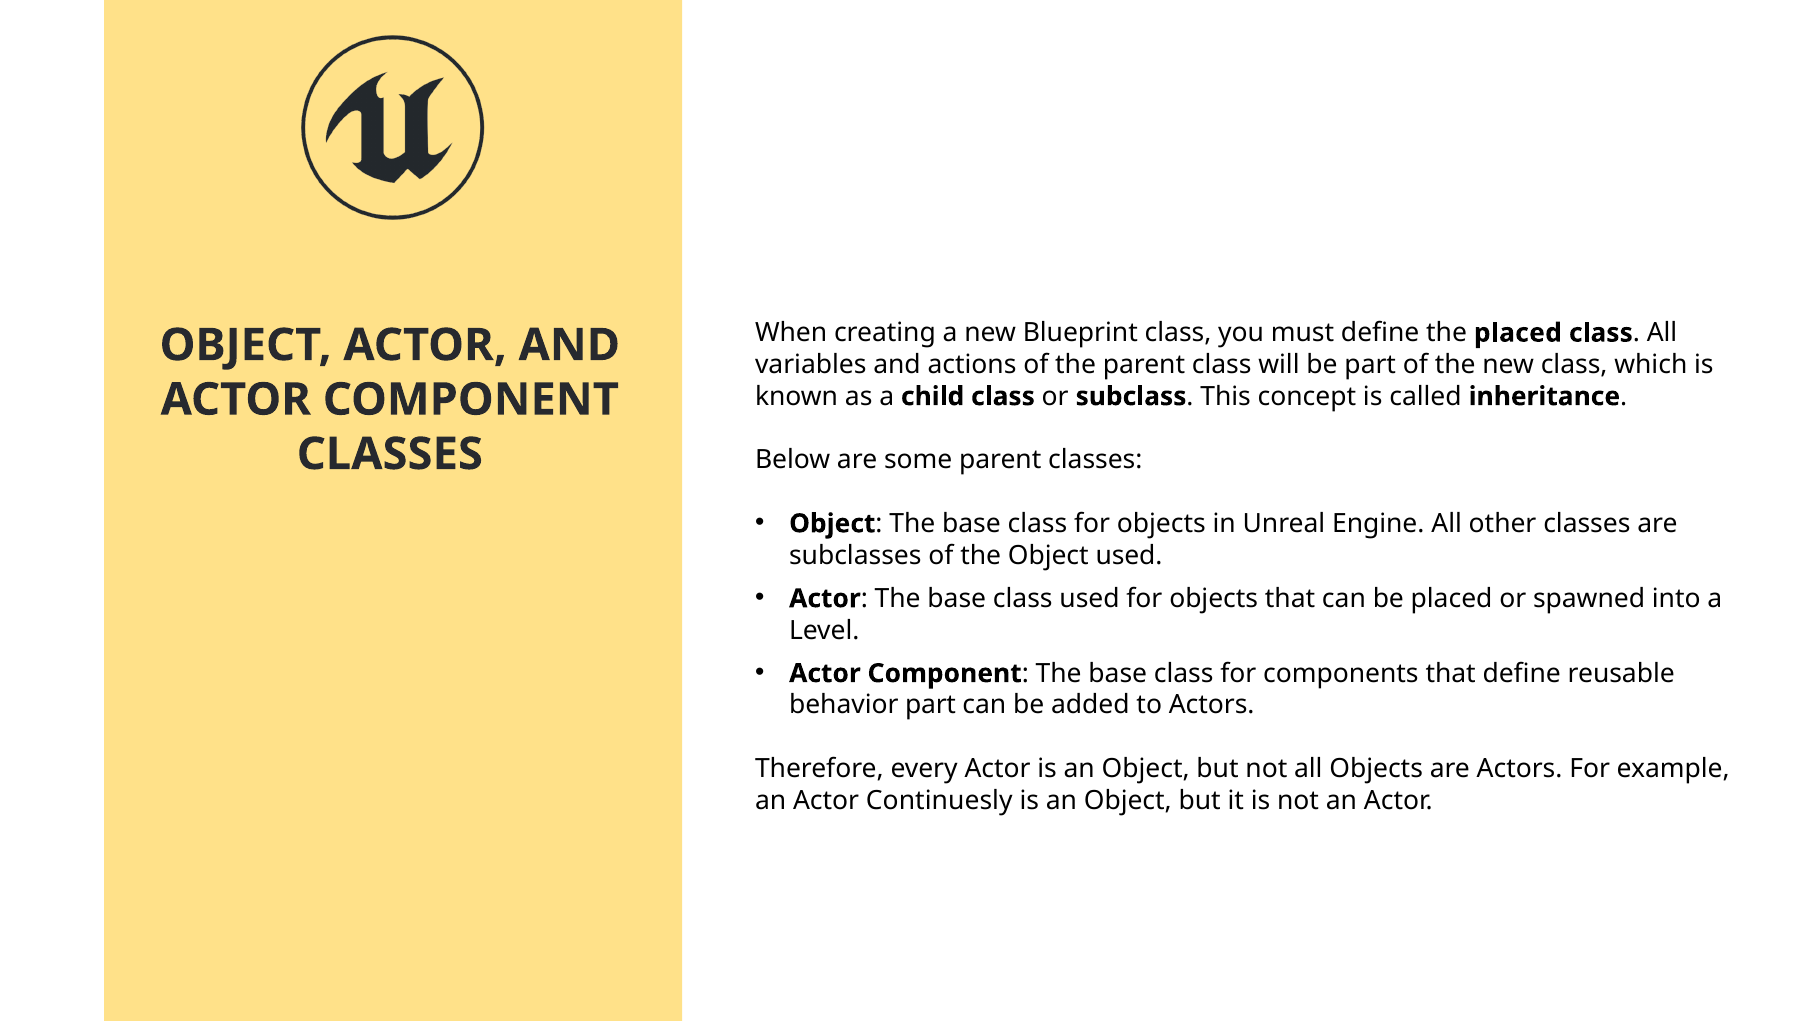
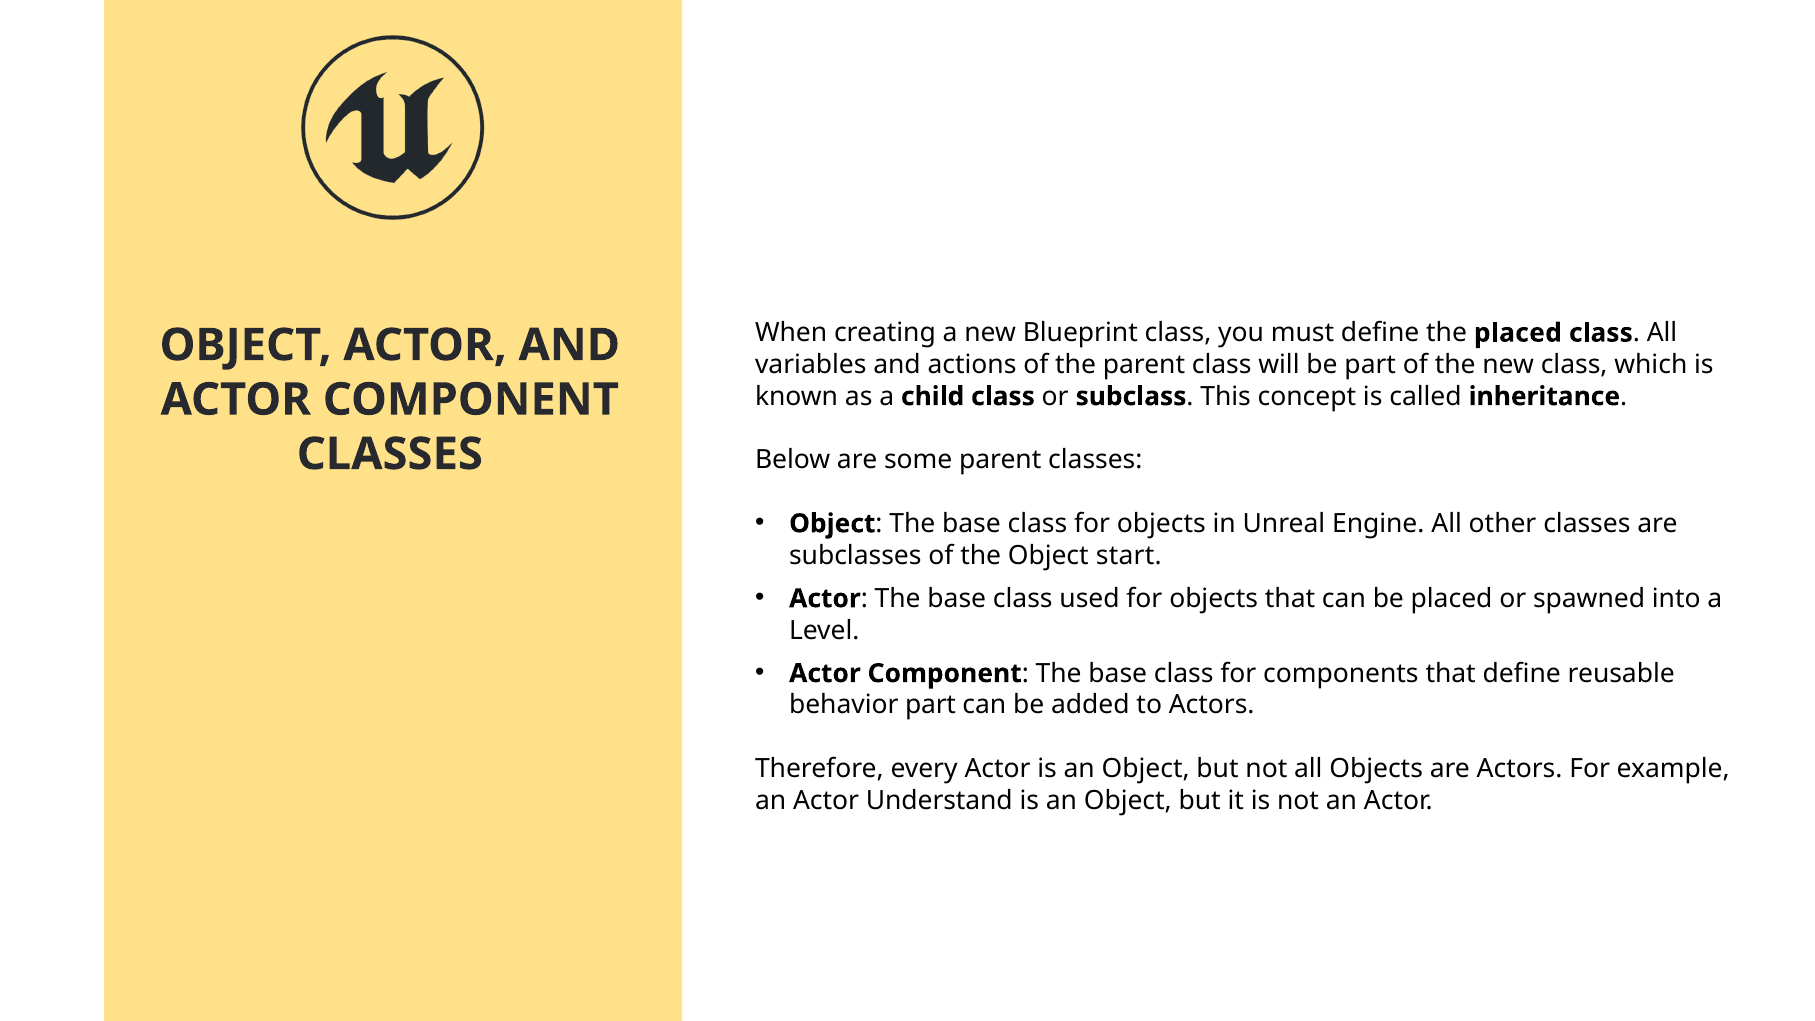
Object used: used -> start
Continuesly: Continuesly -> Understand
